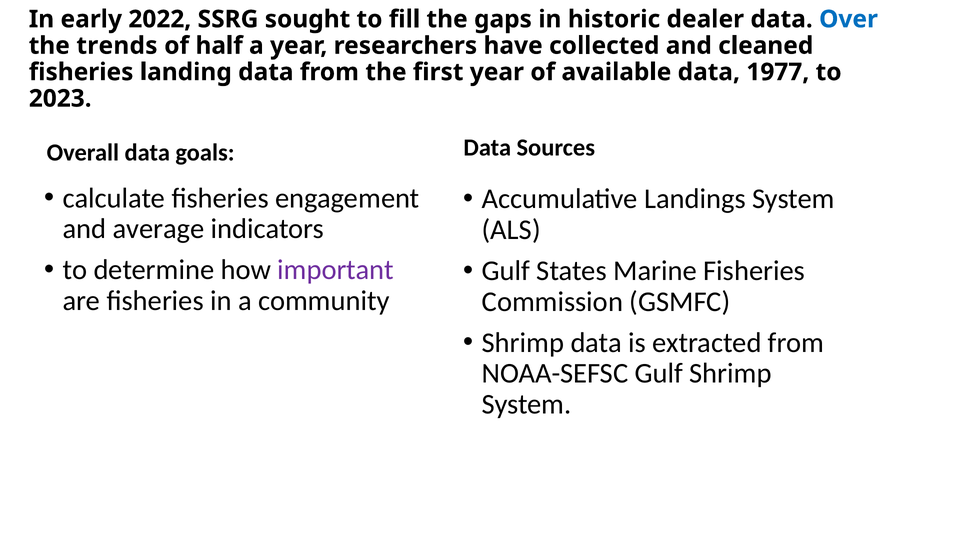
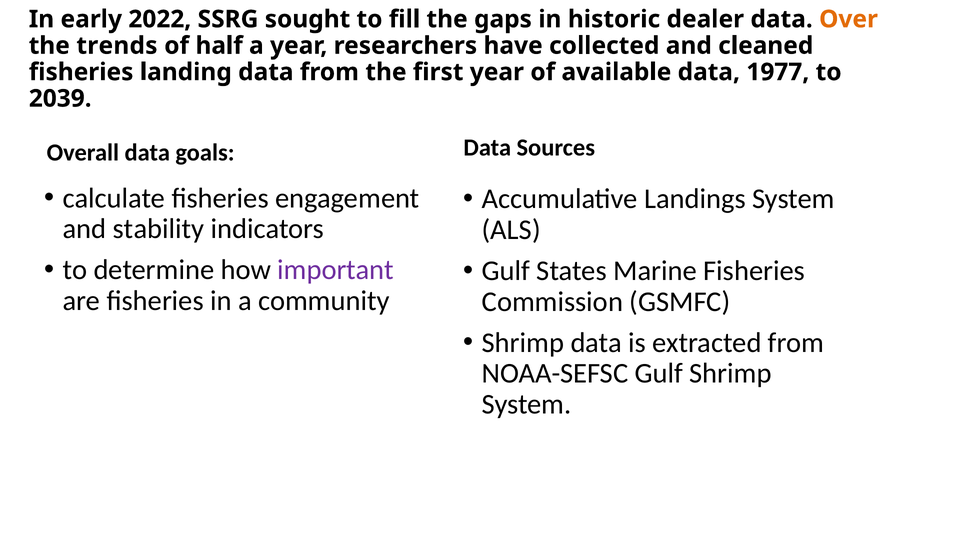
Over colour: blue -> orange
2023: 2023 -> 2039
average: average -> stability
